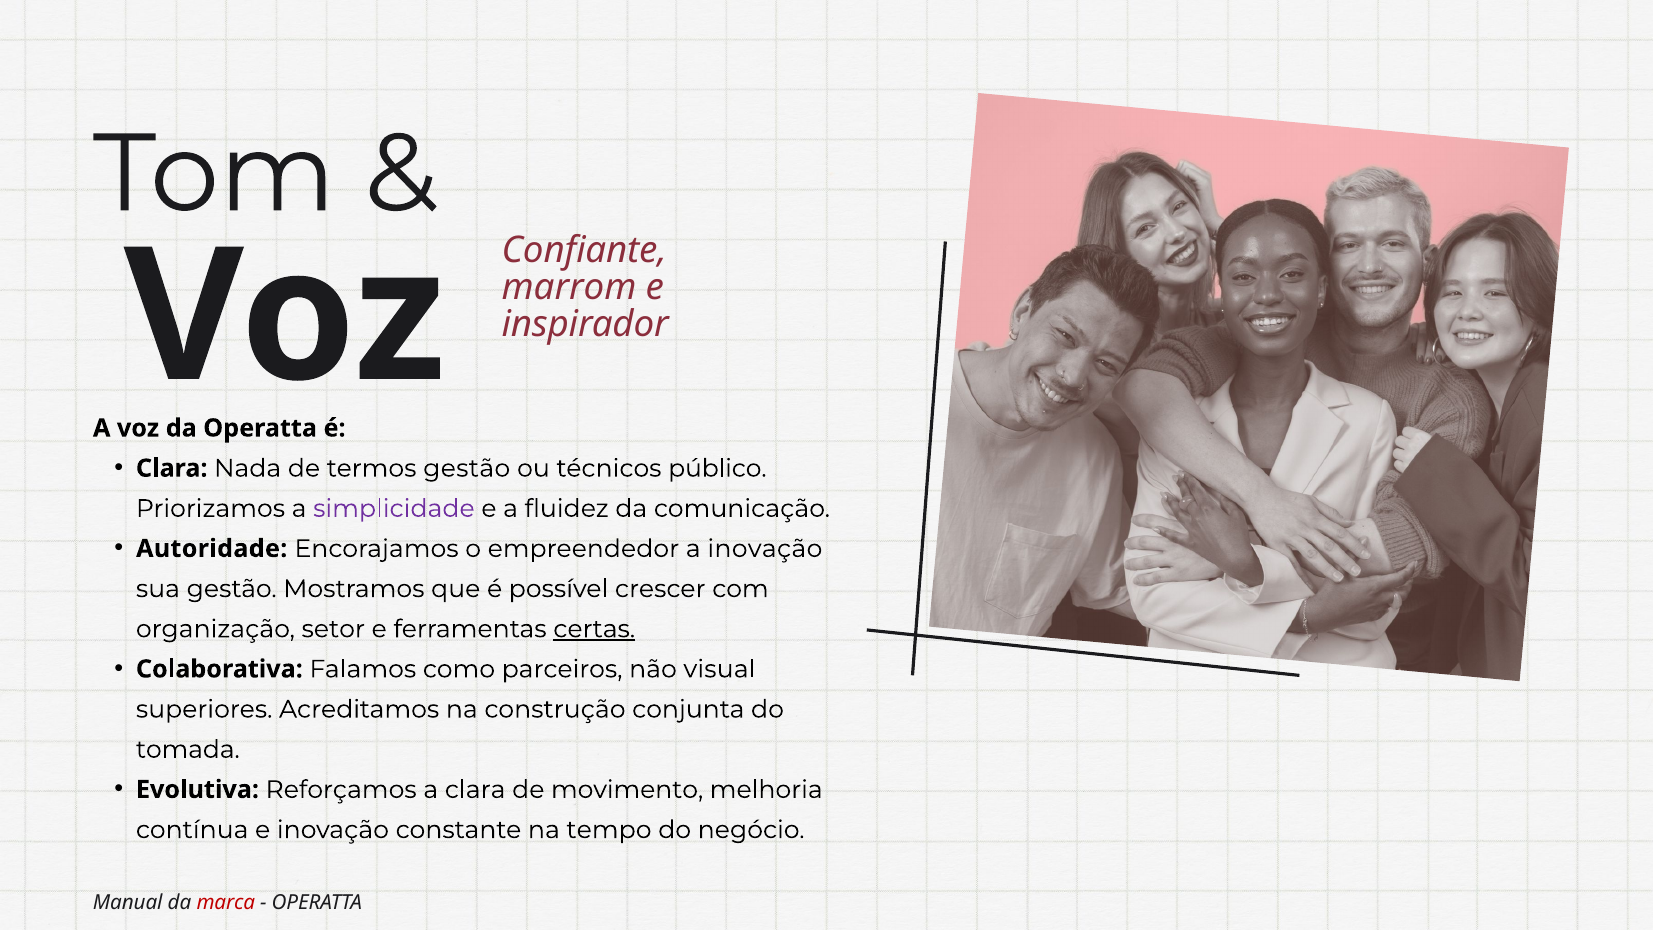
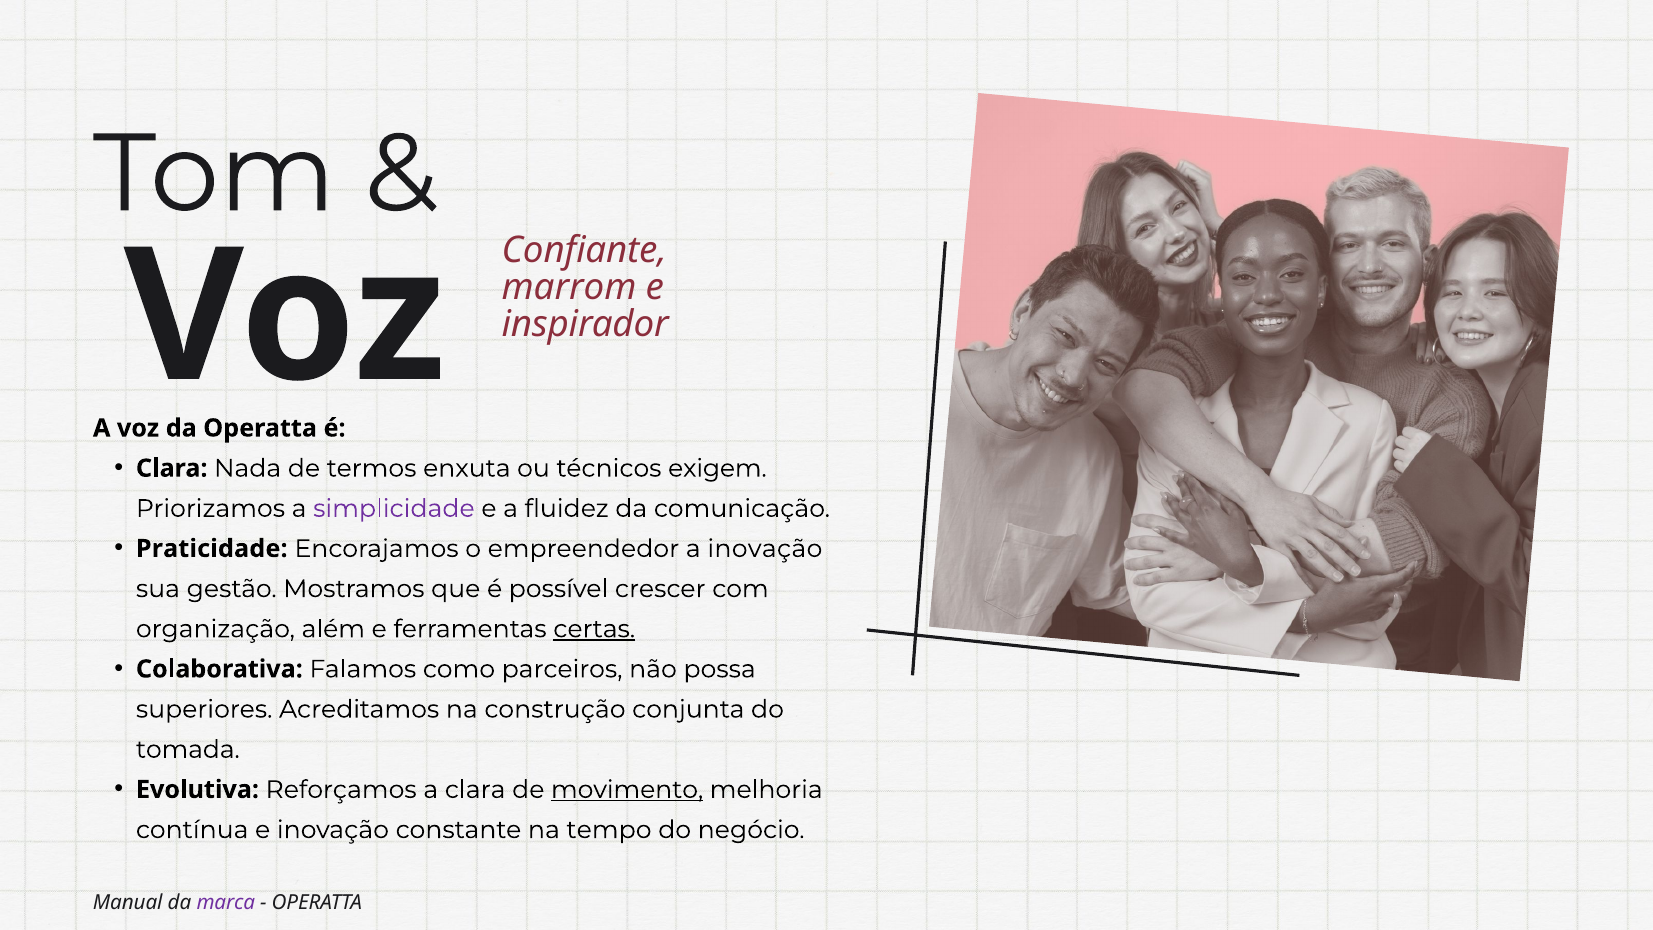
gestão at (467, 468): gestão -> enxuta
público: público -> exigem
Autoridade: Autoridade -> Praticidade
setor: setor -> além
visual: visual -> possa
movimento underline: none -> present
marca colour: red -> purple
